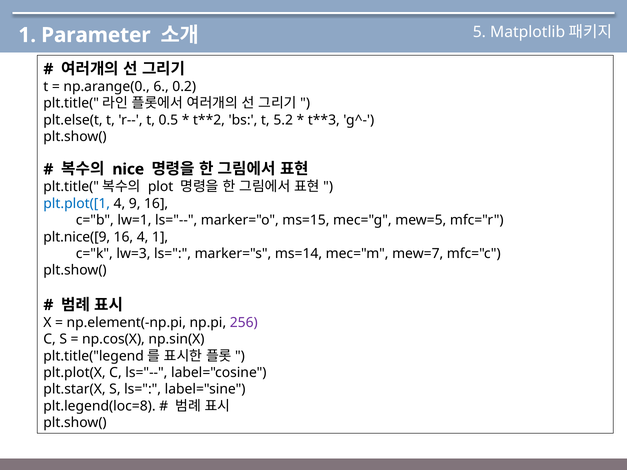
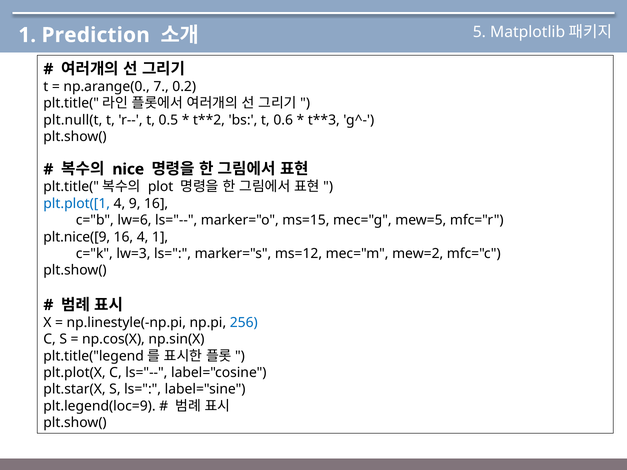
Parameter: Parameter -> Prediction
6: 6 -> 7
plt.else(t: plt.else(t -> plt.null(t
5.2: 5.2 -> 0.6
lw=1: lw=1 -> lw=6
ms=14: ms=14 -> ms=12
mew=7: mew=7 -> mew=2
np.element(-np.pi: np.element(-np.pi -> np.linestyle(-np.pi
256 colour: purple -> blue
plt.legend(loc=8: plt.legend(loc=8 -> plt.legend(loc=9
